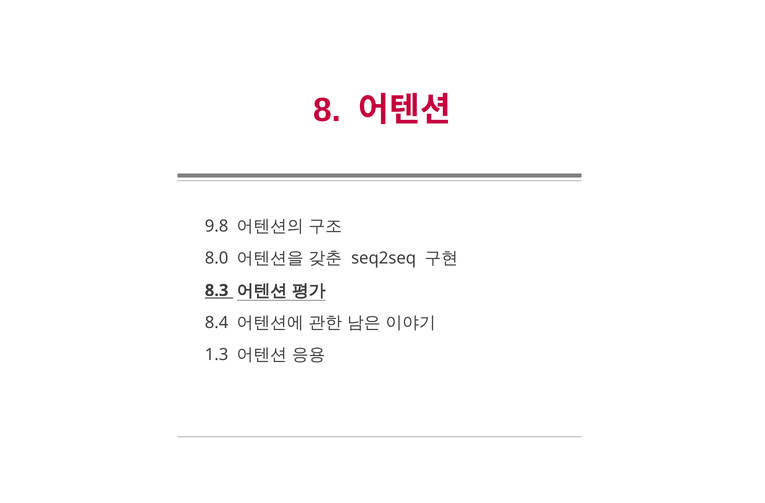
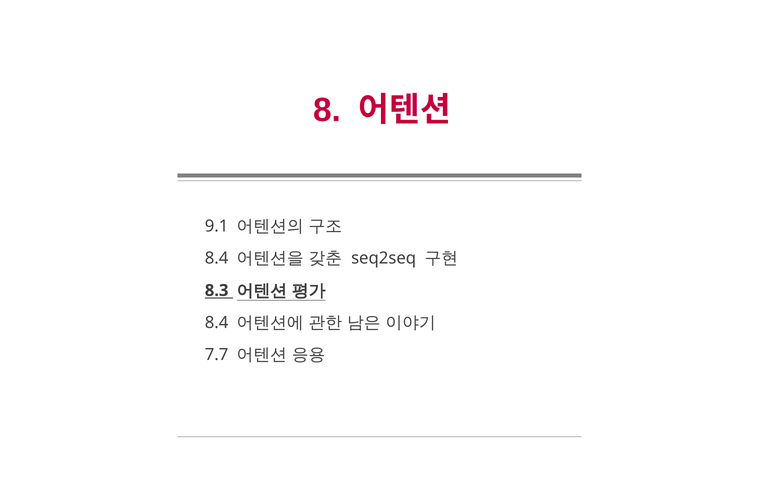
9.8: 9.8 -> 9.1
8.0 at (217, 258): 8.0 -> 8.4
1.3: 1.3 -> 7.7
